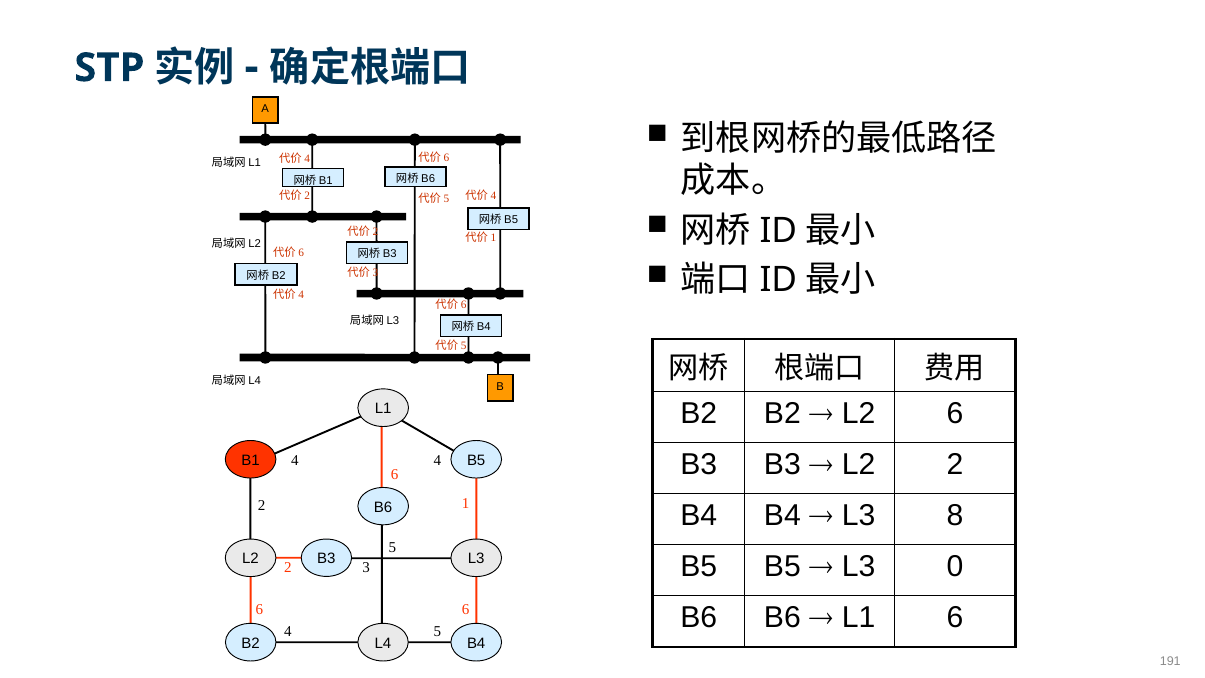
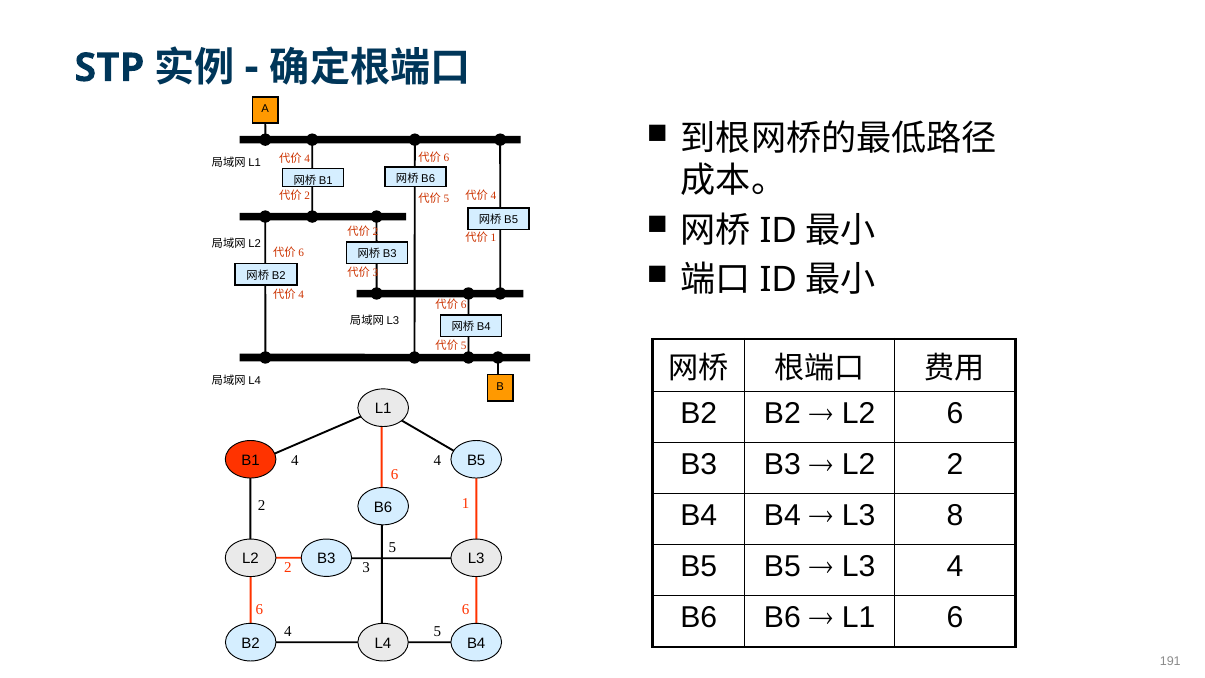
L3 0: 0 -> 4
